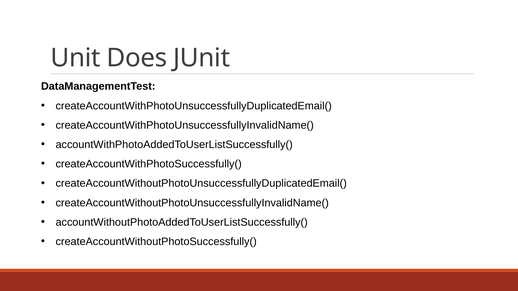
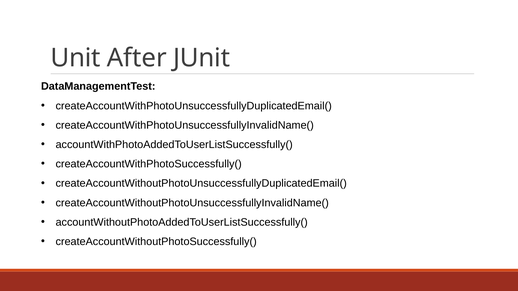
Does: Does -> After
